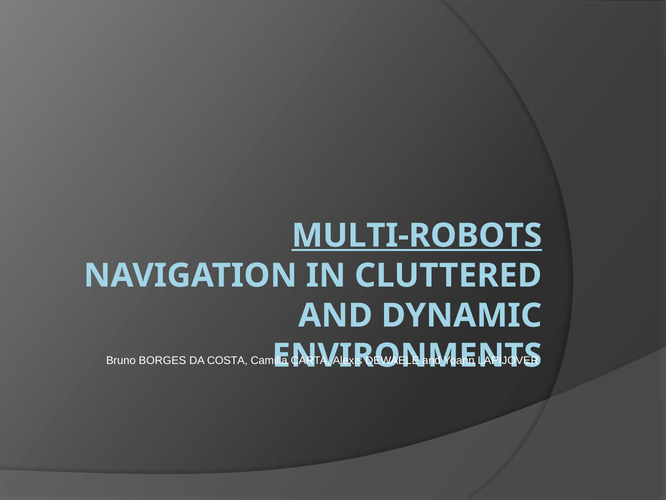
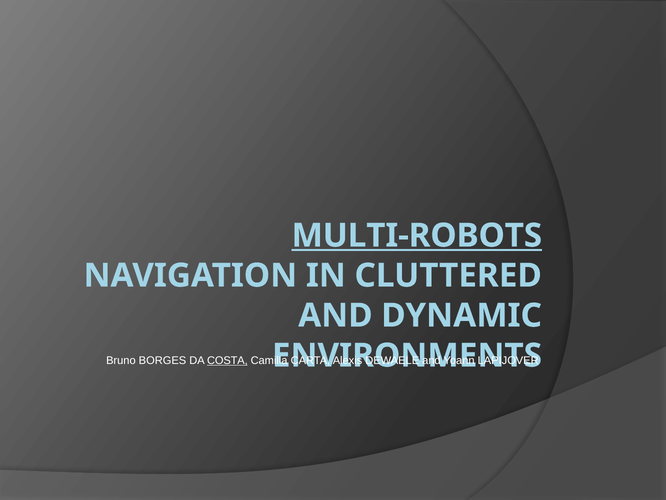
COSTA underline: none -> present
